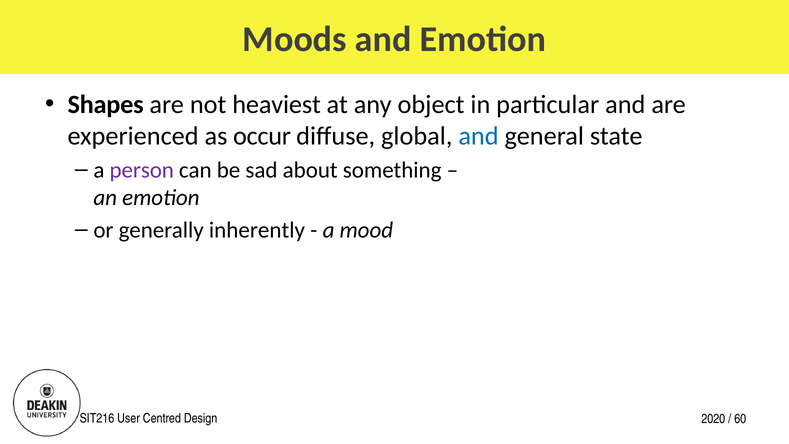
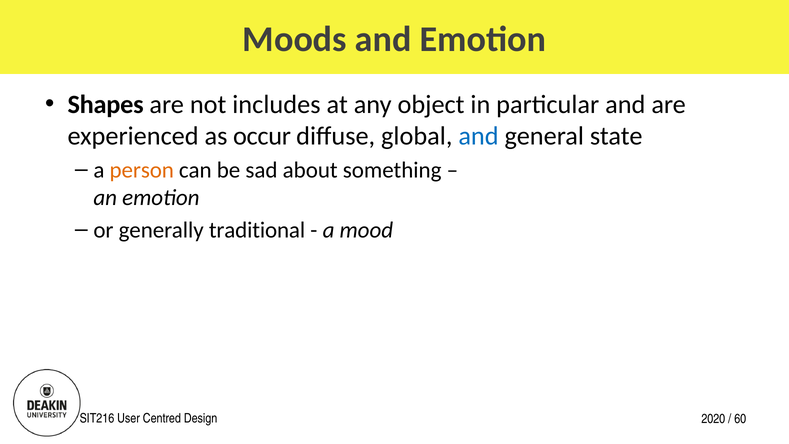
heaviest: heaviest -> includes
person colour: purple -> orange
inherently: inherently -> traditional
